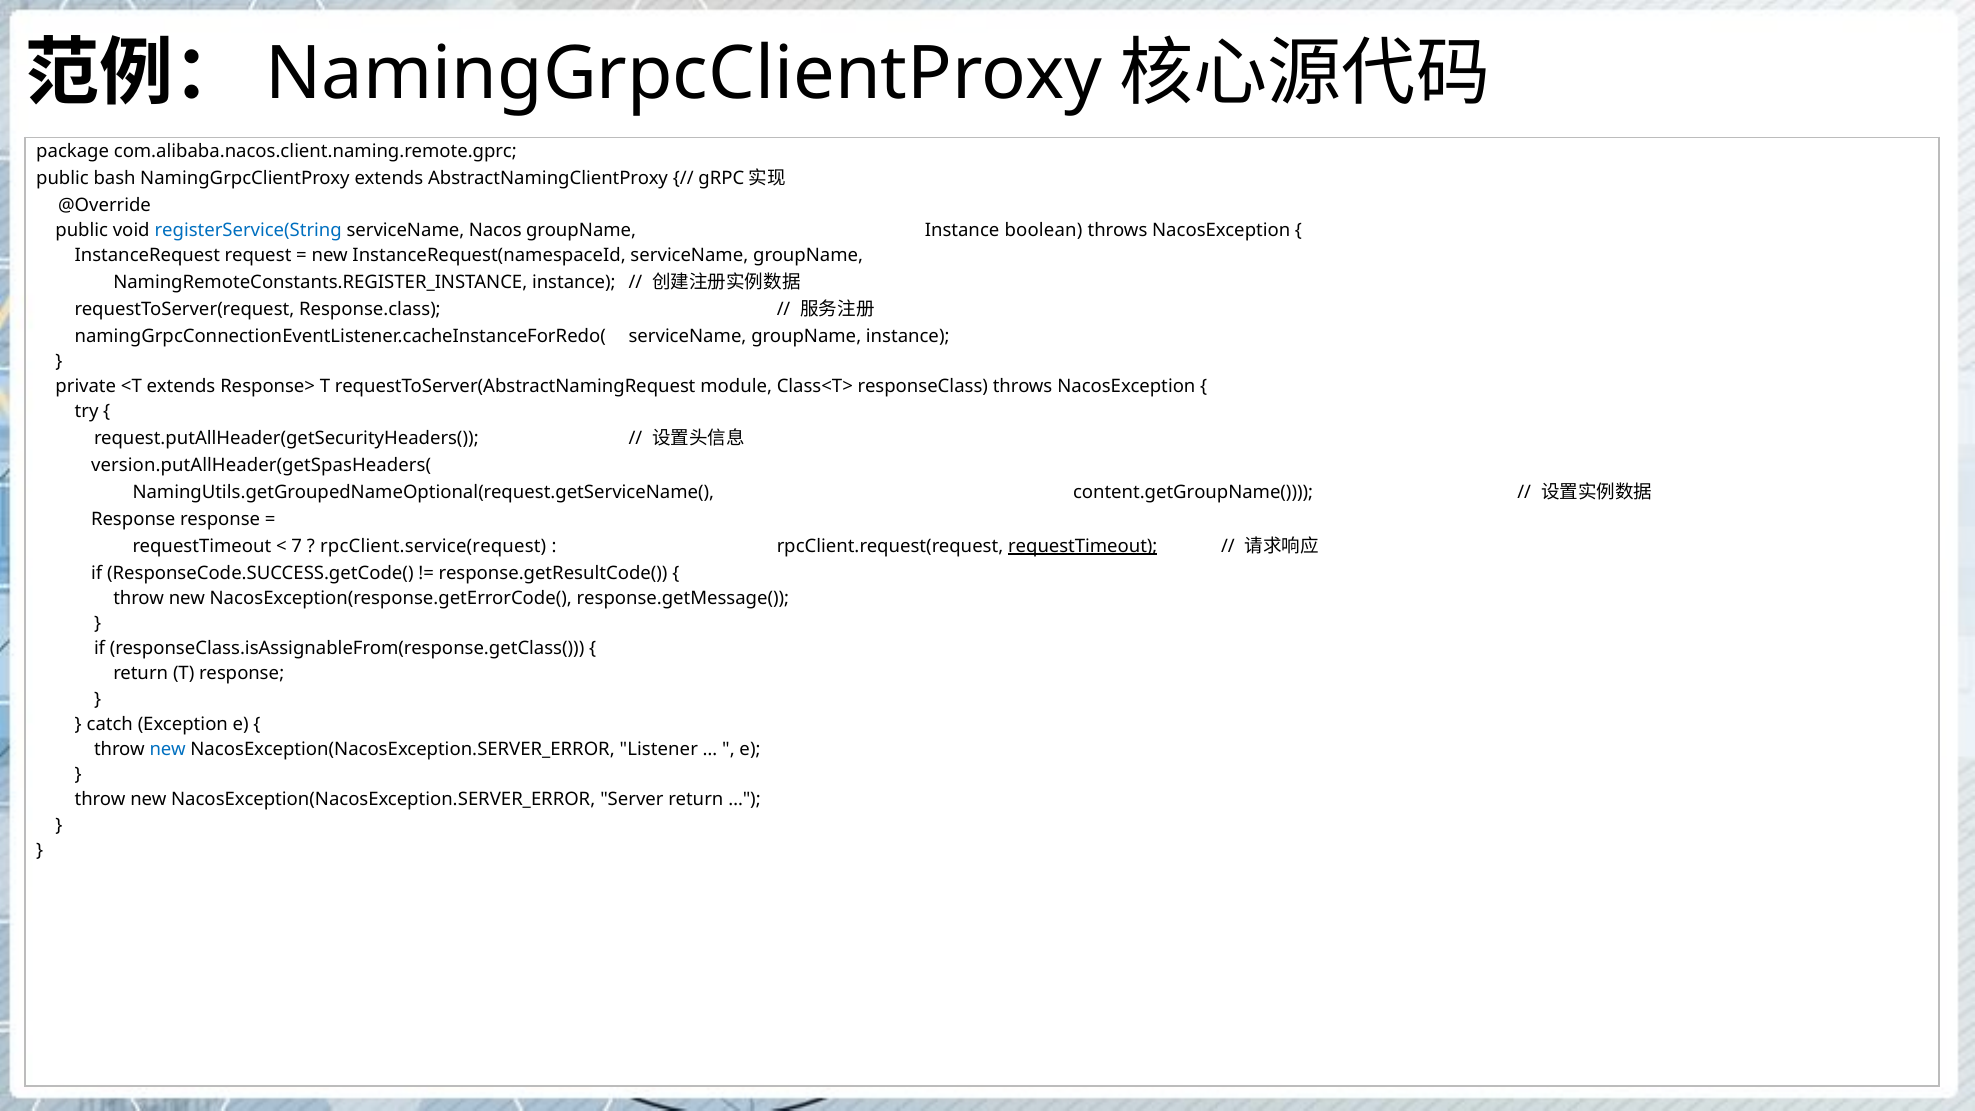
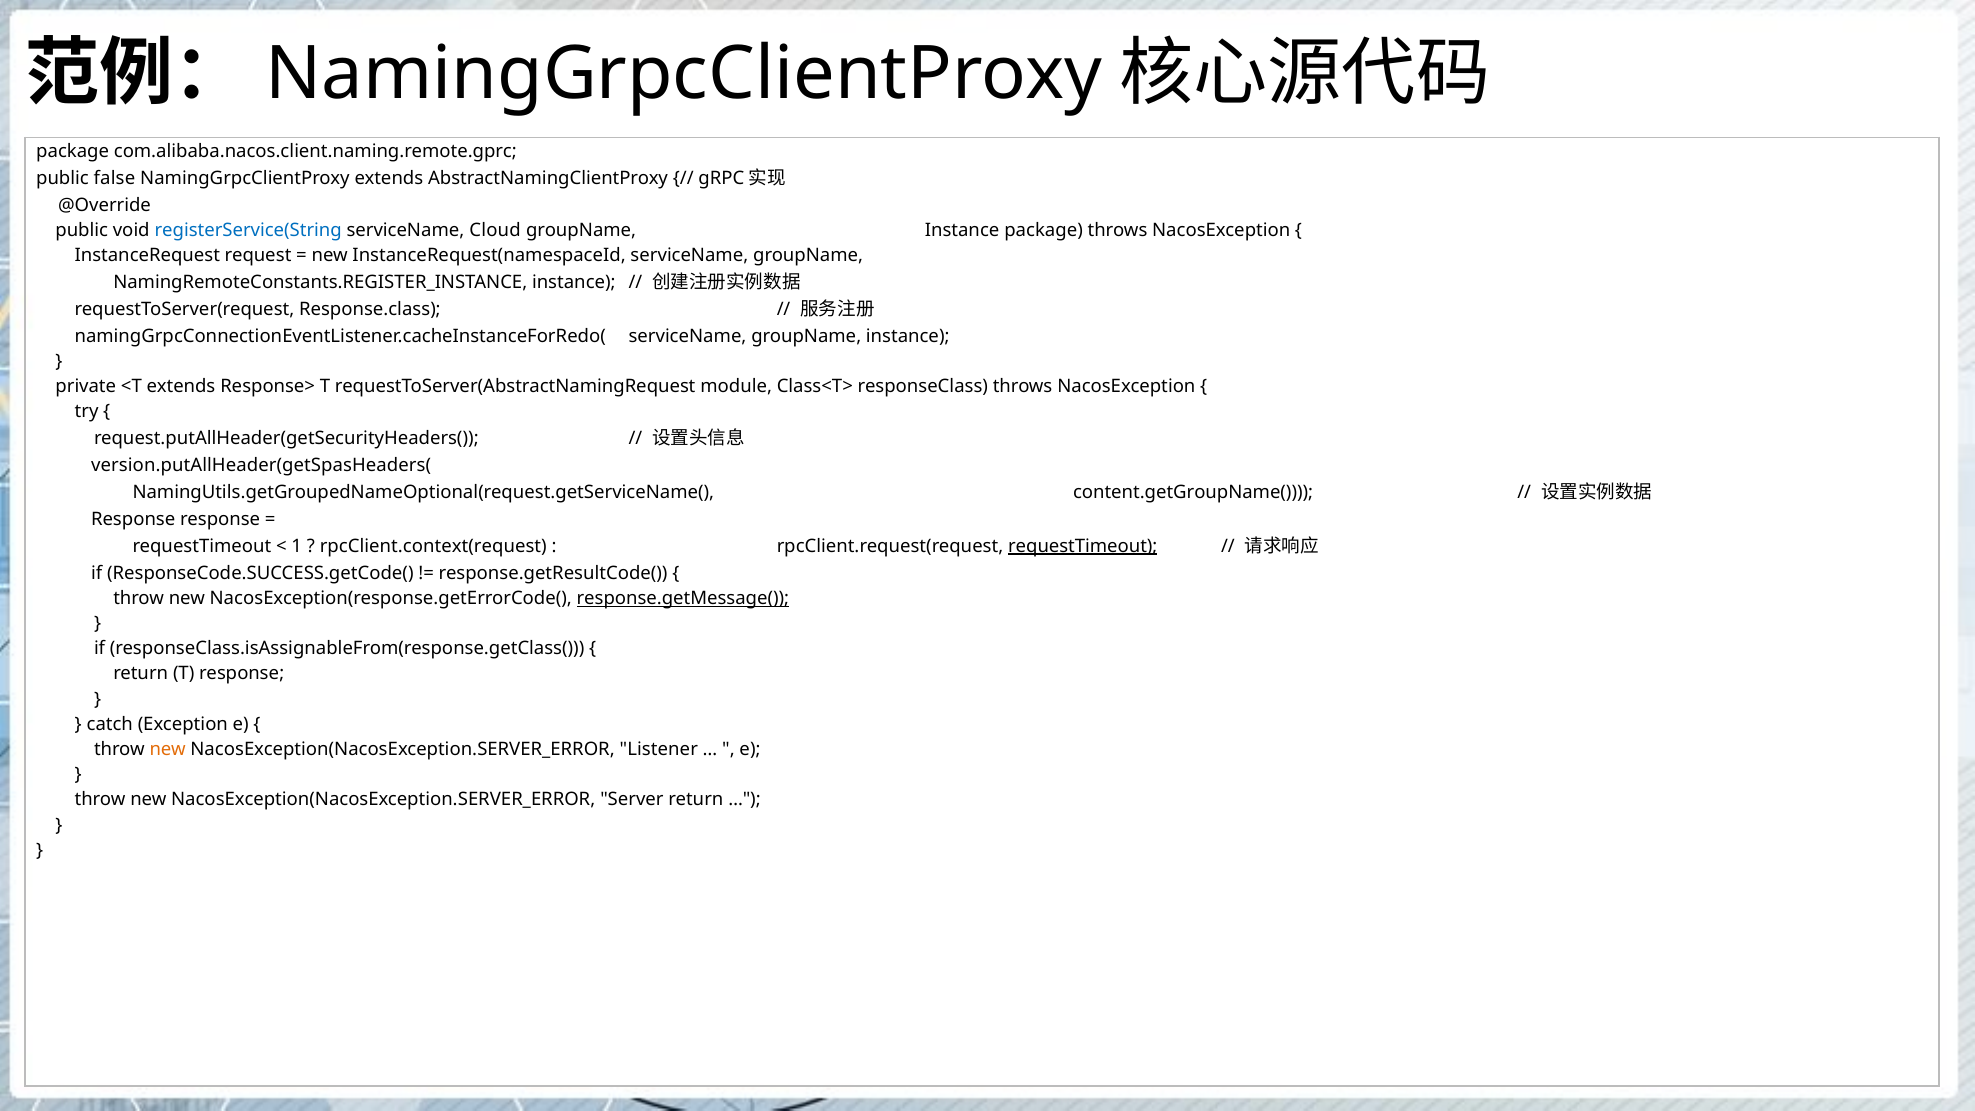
bash: bash -> false
Nacos: Nacos -> Cloud
Instance boolean: boolean -> package
7: 7 -> 1
rpcClient.service(request: rpcClient.service(request -> rpcClient.context(request
response.getMessage( underline: none -> present
new at (168, 749) colour: blue -> orange
